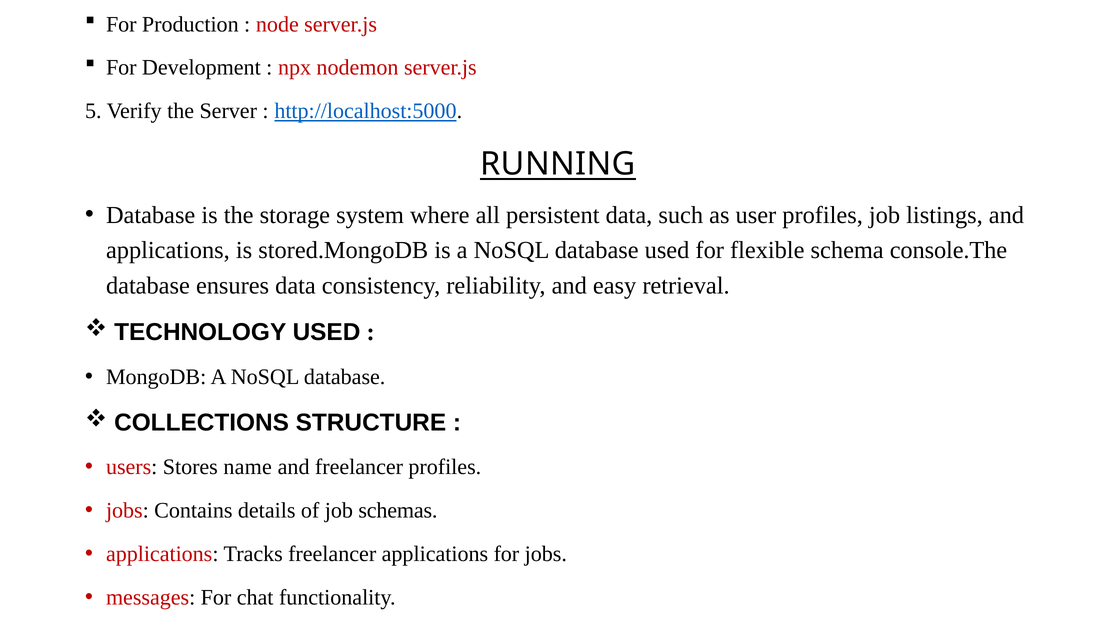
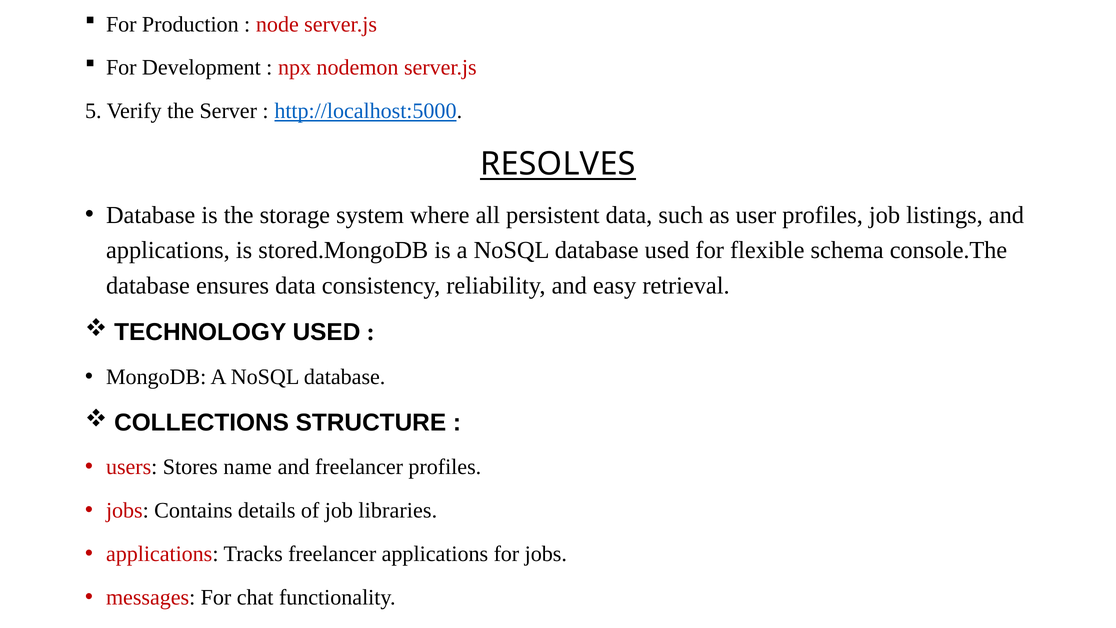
RUNNING: RUNNING -> RESOLVES
schemas: schemas -> libraries
